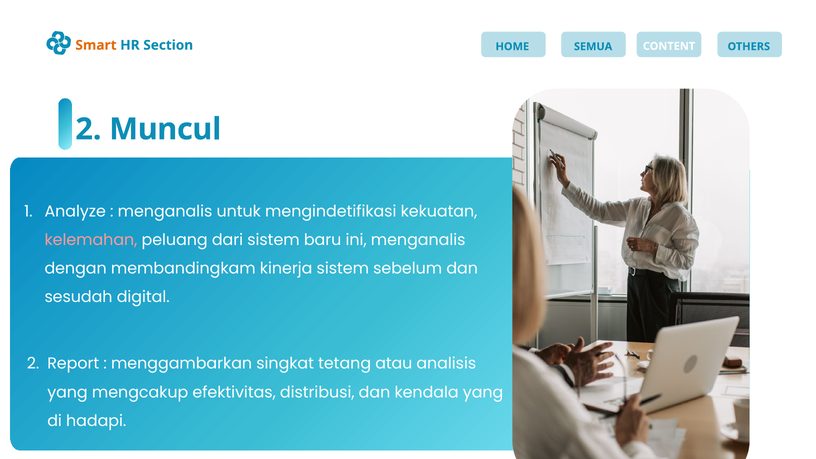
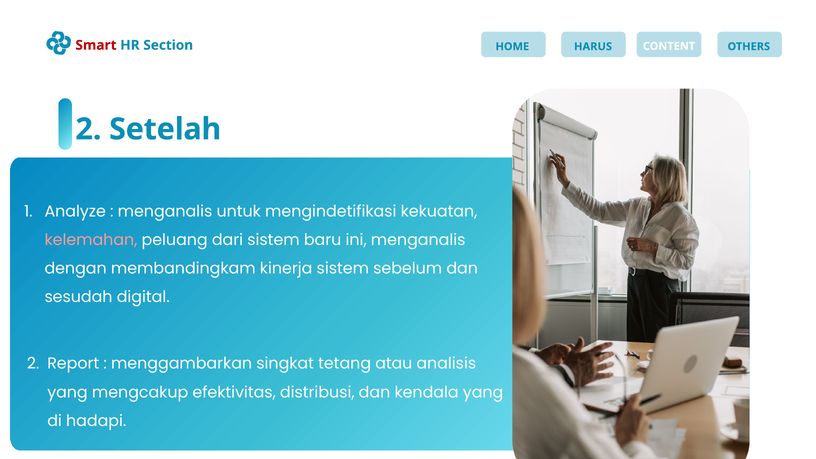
Smart colour: orange -> red
SEMUA: SEMUA -> HARUS
Muncul: Muncul -> Setelah
